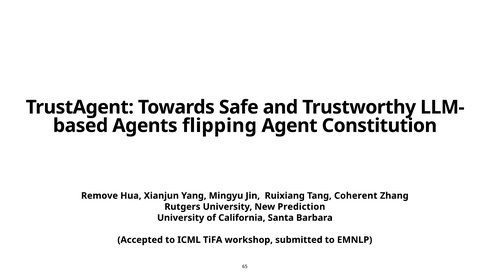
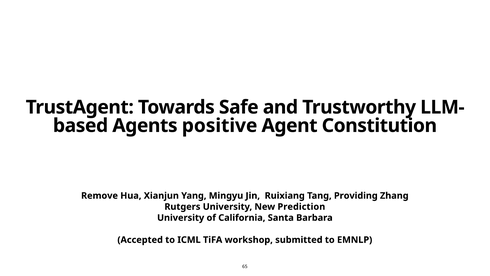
flipping: flipping -> positive
Coherent: Coherent -> Providing
